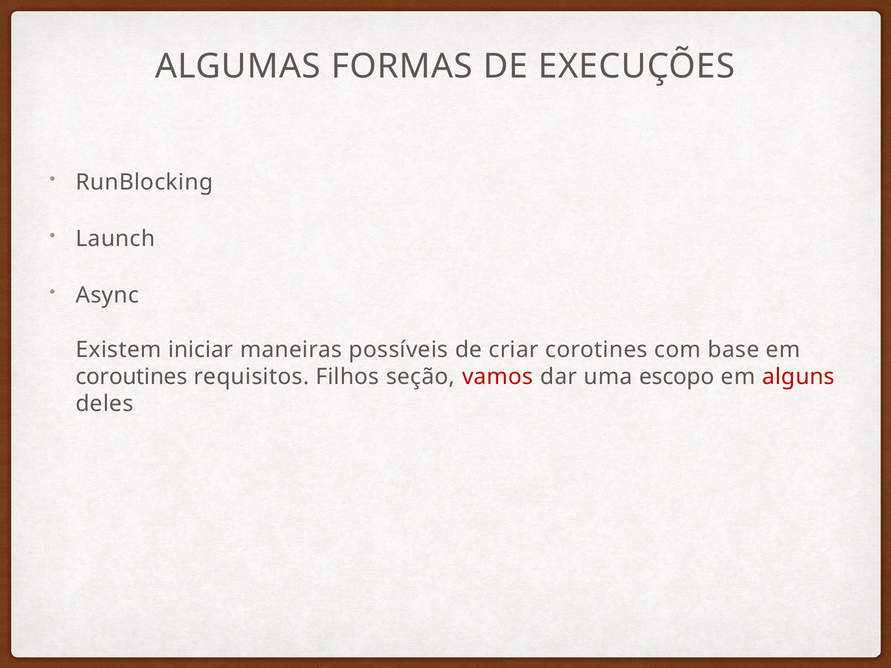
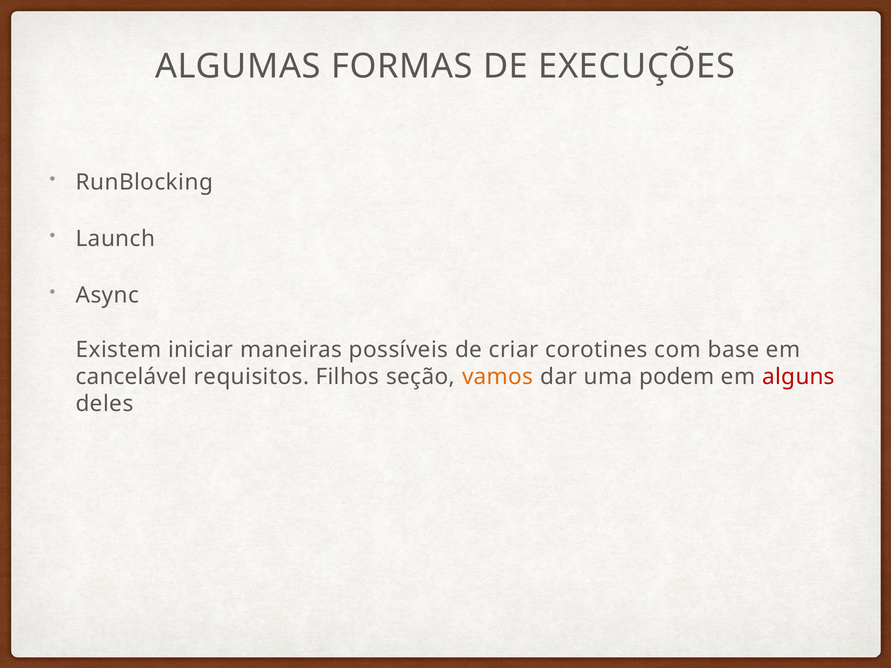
coroutines: coroutines -> cancelável
vamos colour: red -> orange
escopo: escopo -> podem
